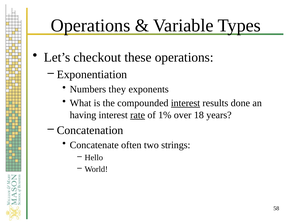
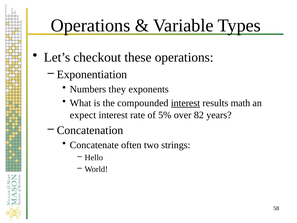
done: done -> math
having: having -> expect
rate underline: present -> none
1%: 1% -> 5%
18: 18 -> 82
